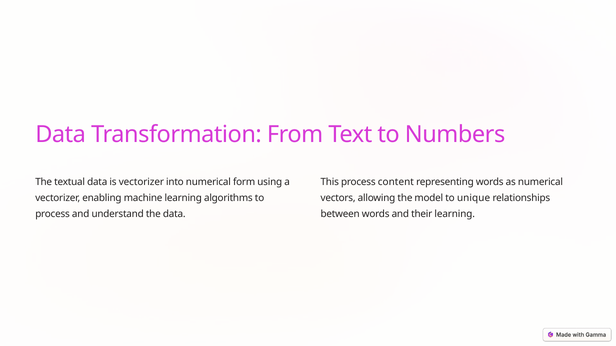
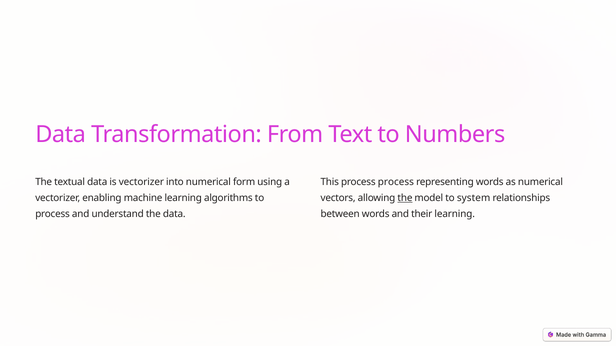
process content: content -> process
the at (405, 198) underline: none -> present
unique: unique -> system
